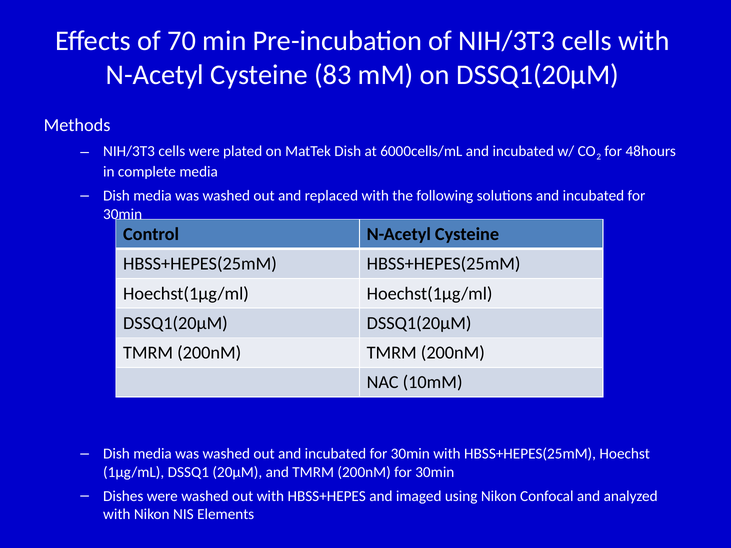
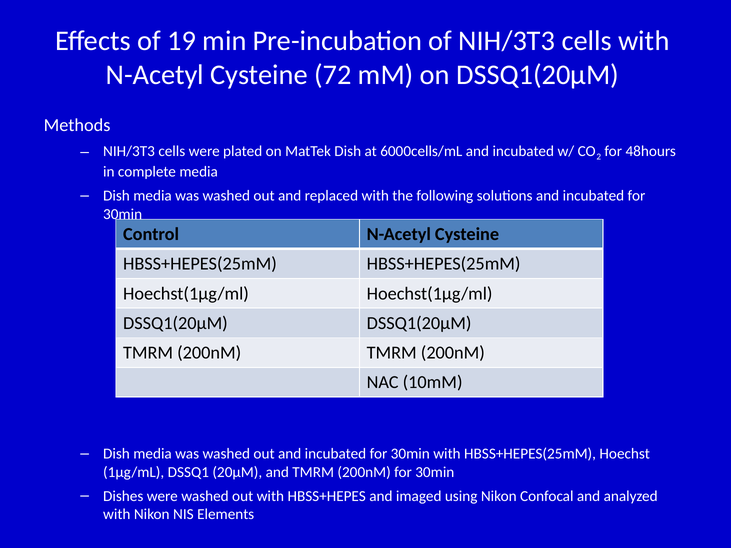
70: 70 -> 19
83: 83 -> 72
